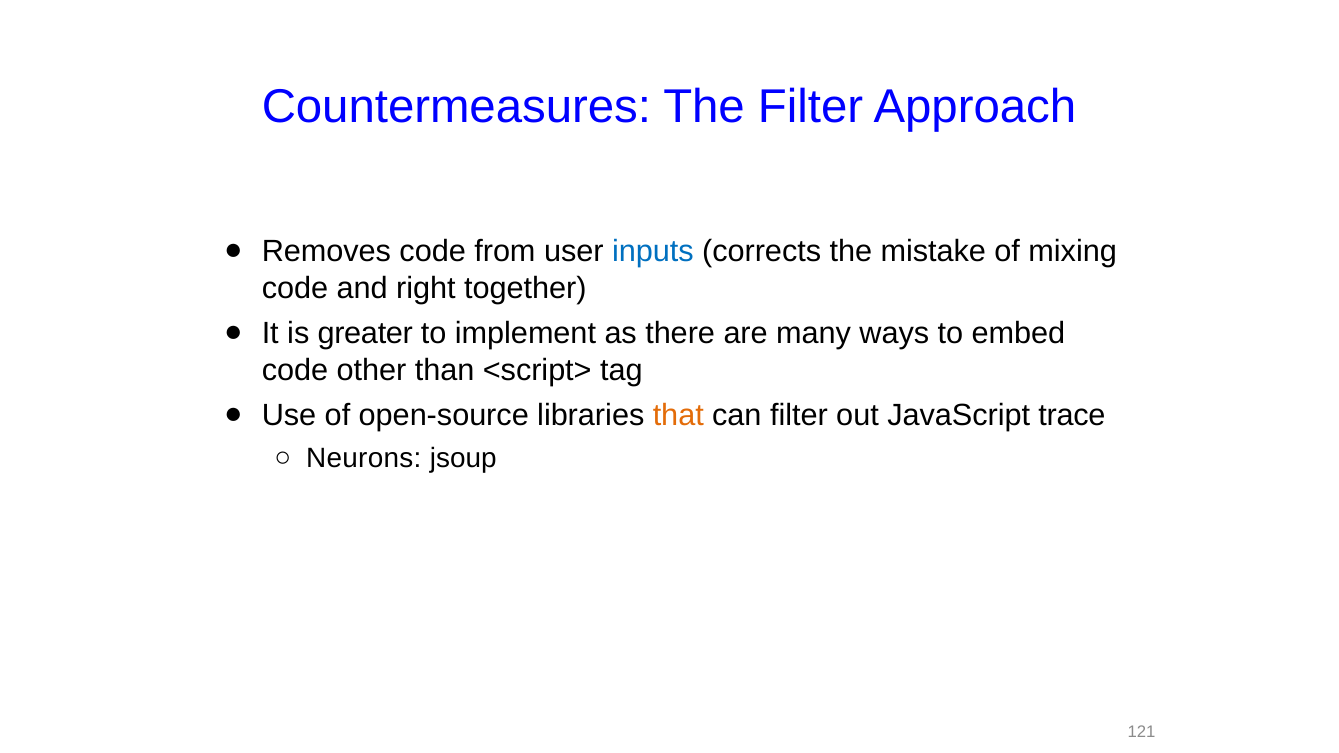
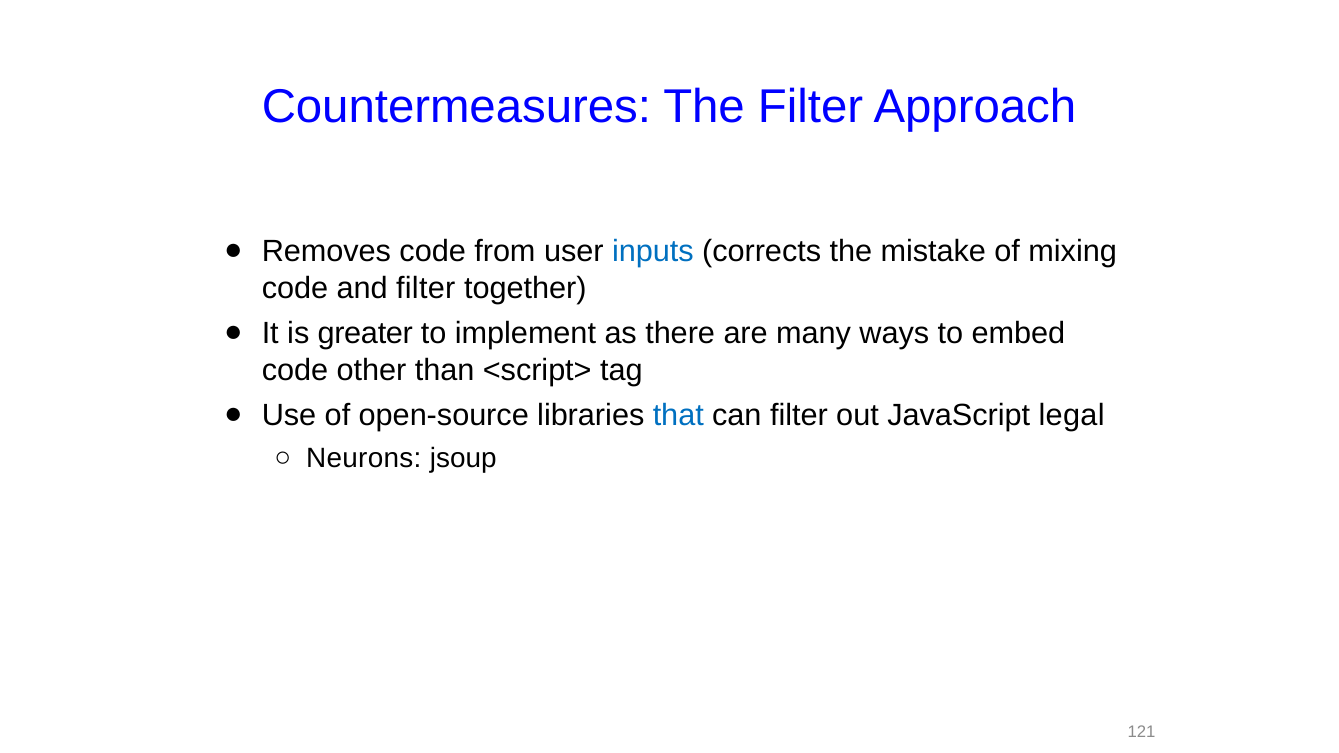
and right: right -> filter
that colour: orange -> blue
trace: trace -> legal
